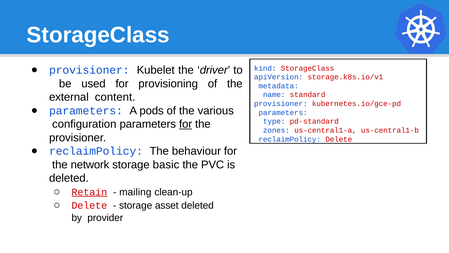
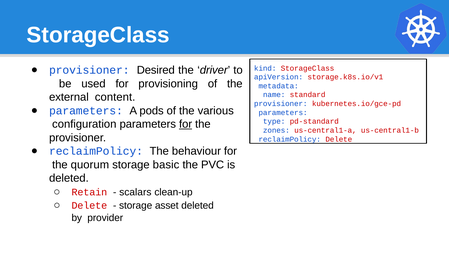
Kubelet: Kubelet -> Desired
network: network -> quorum
Retain underline: present -> none
mailing: mailing -> scalars
